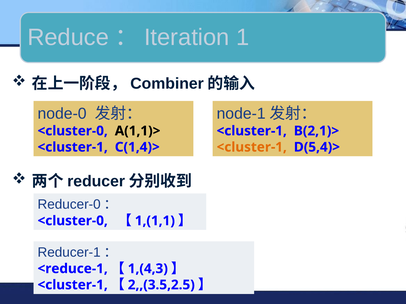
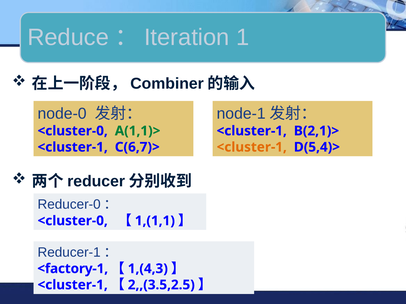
A(1,1)> colour: black -> green
C(1,4)>: C(1,4)> -> C(6,7)>
<reduce-1: <reduce-1 -> <factory-1
